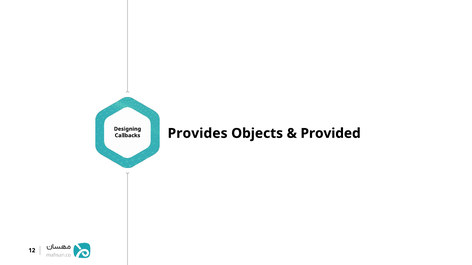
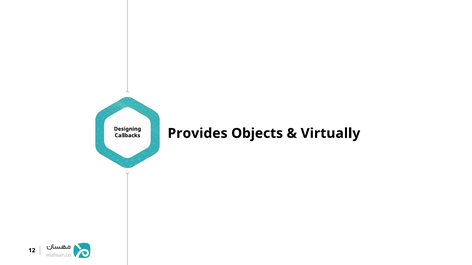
Provided: Provided -> Virtually
